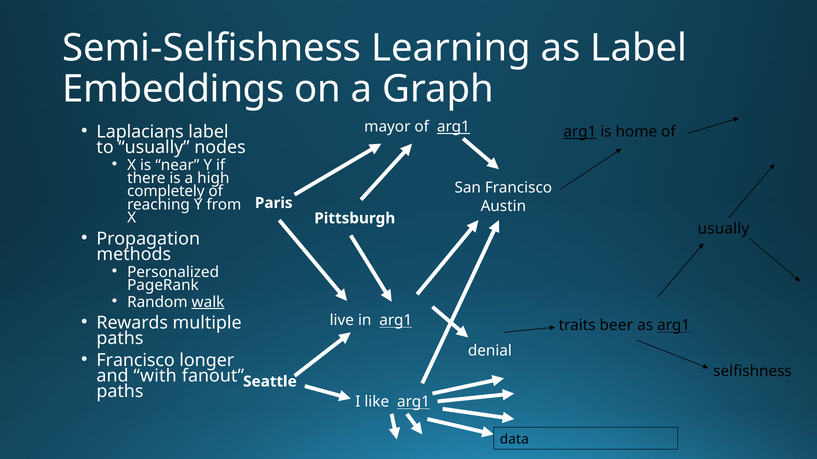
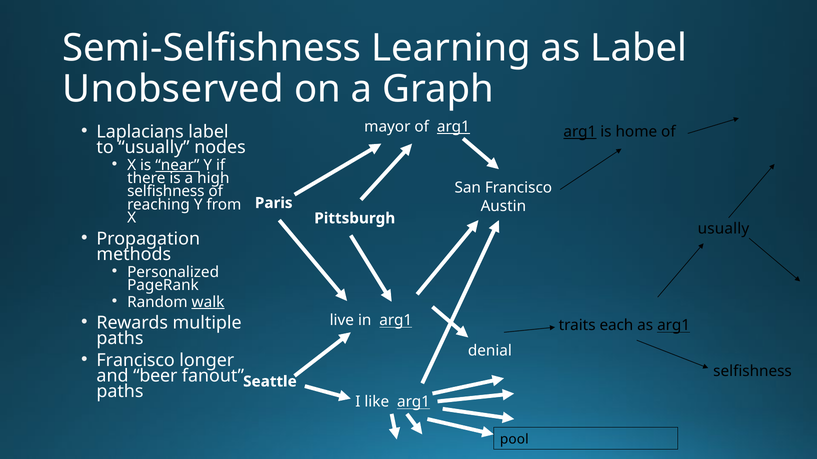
Embeddings: Embeddings -> Unobserved
near underline: none -> present
completely at (166, 192): completely -> selfishness
beer: beer -> each
with: with -> beer
data: data -> pool
